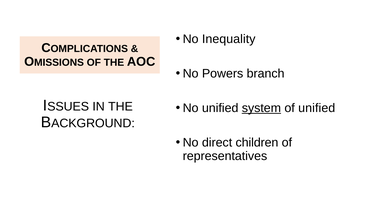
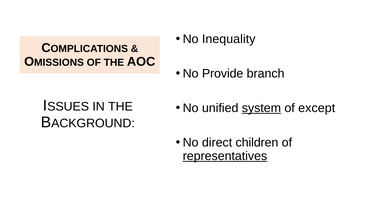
Powers: Powers -> Provide
of unified: unified -> except
representatives underline: none -> present
